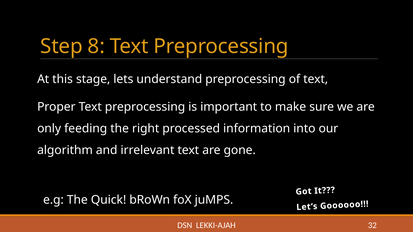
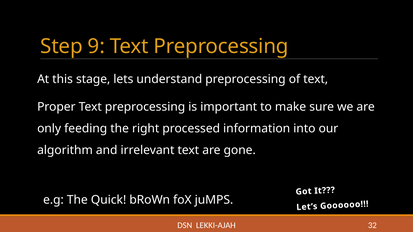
8: 8 -> 9
